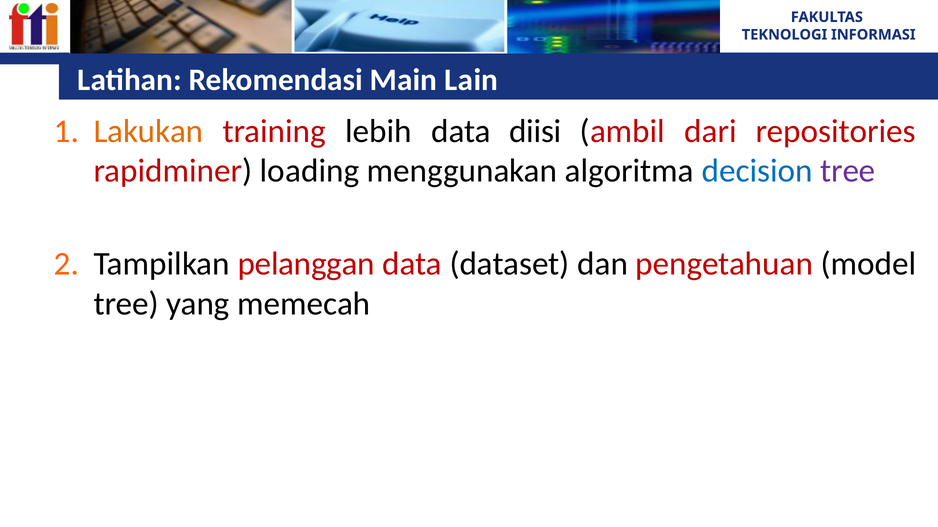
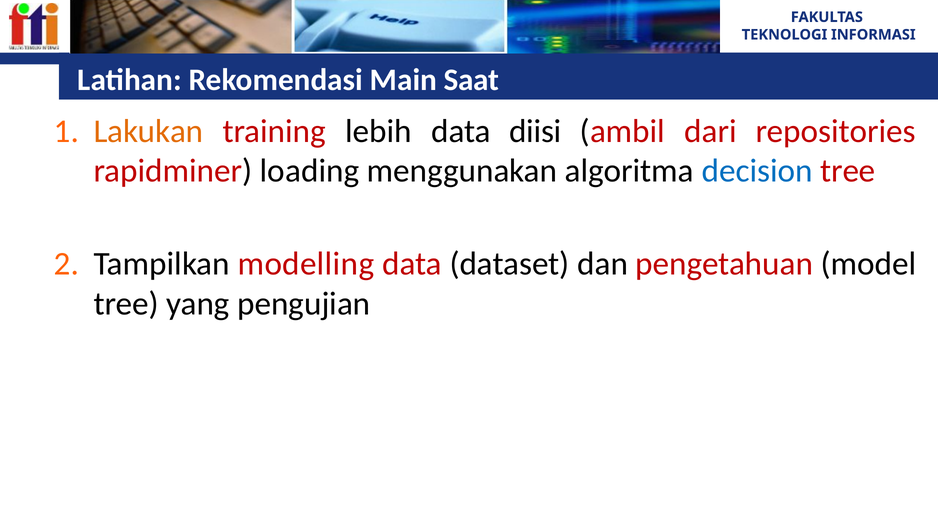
Lain: Lain -> Saat
tree at (848, 171) colour: purple -> red
pelanggan: pelanggan -> modelling
memecah: memecah -> pengujian
